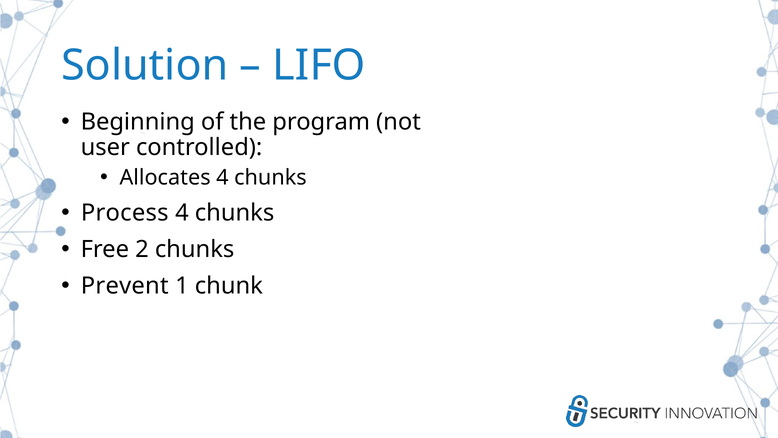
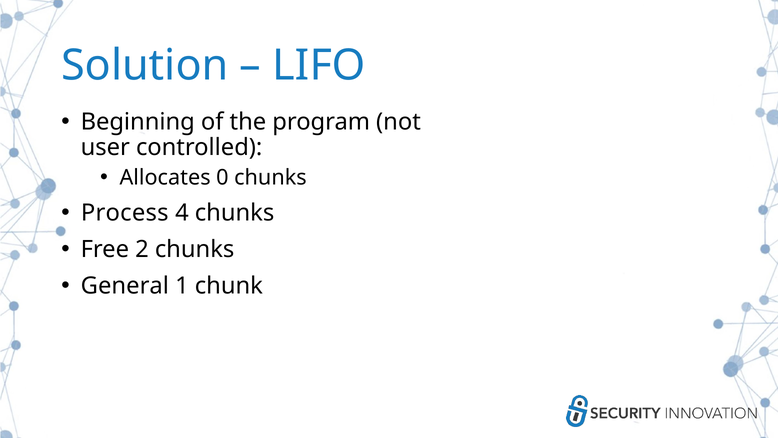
Allocates 4: 4 -> 0
Prevent: Prevent -> General
